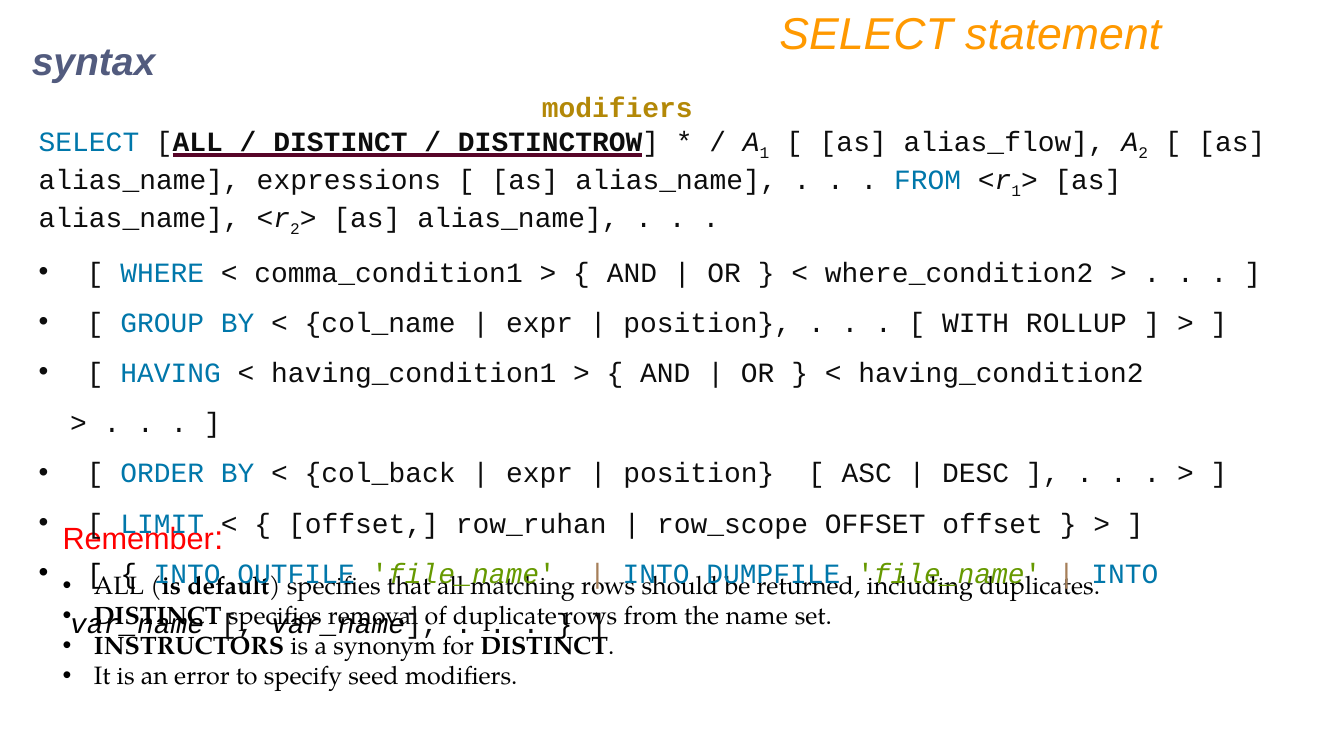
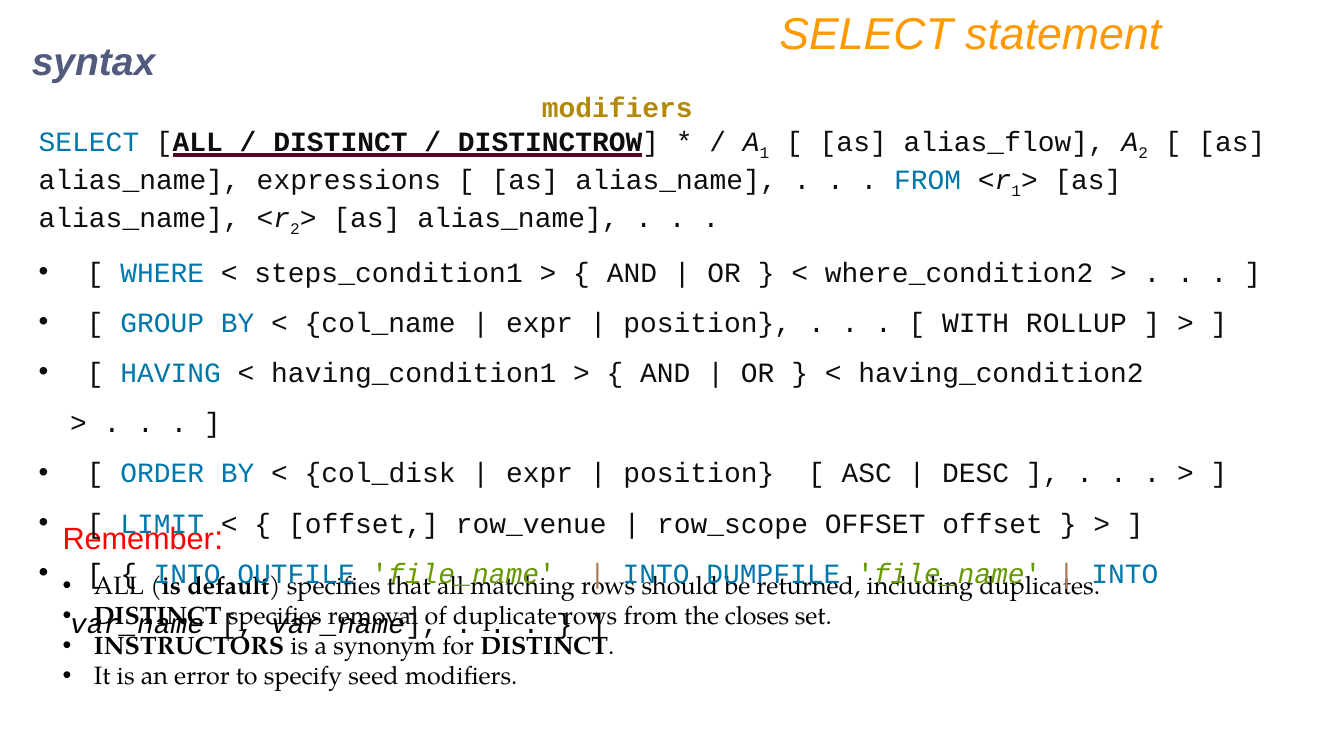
comma_condition1: comma_condition1 -> steps_condition1
col_back: col_back -> col_disk
row_ruhan: row_ruhan -> row_venue
name: name -> closes
